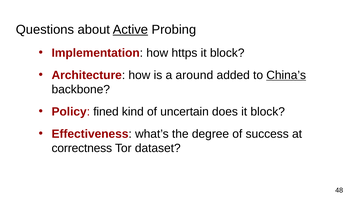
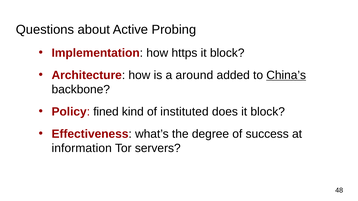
Active underline: present -> none
uncertain: uncertain -> instituted
correctness: correctness -> information
dataset: dataset -> servers
